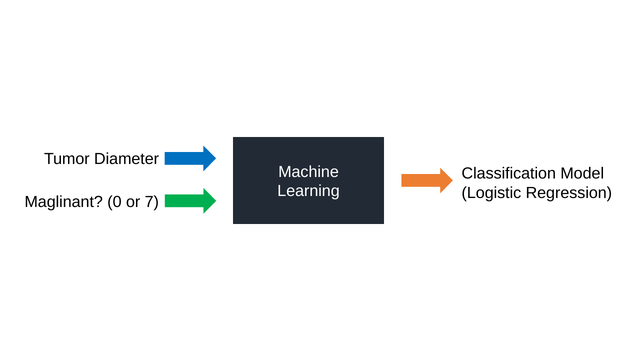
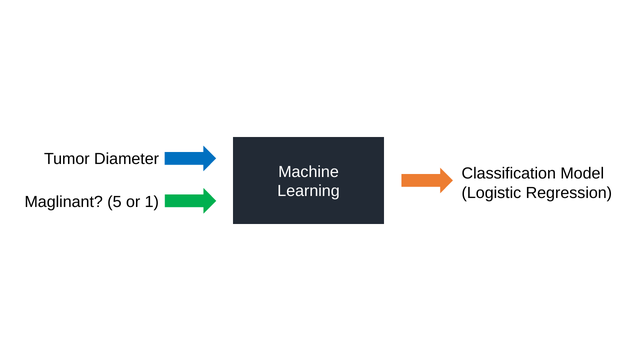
0: 0 -> 5
7: 7 -> 1
